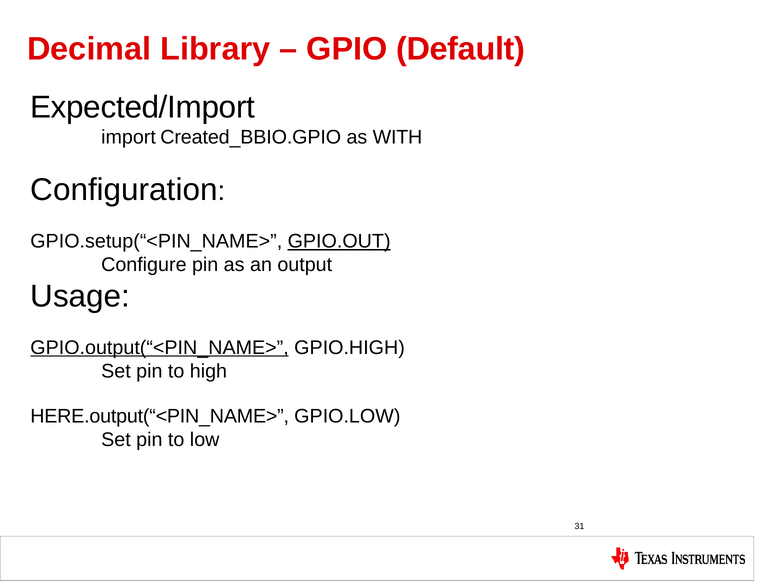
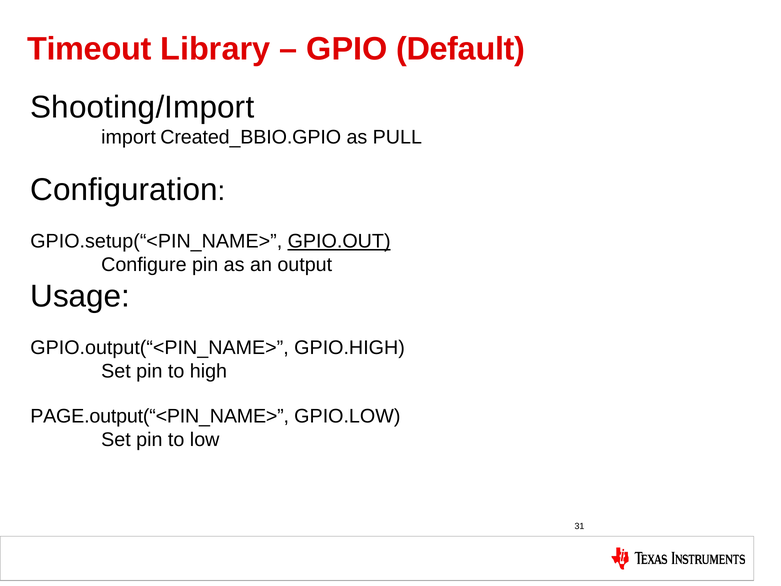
Decimal: Decimal -> Timeout
Expected/Import: Expected/Import -> Shooting/Import
WITH: WITH -> PULL
GPIO.output(“<PIN_NAME> underline: present -> none
HERE.output(“<PIN_NAME>: HERE.output(“<PIN_NAME> -> PAGE.output(“<PIN_NAME>
